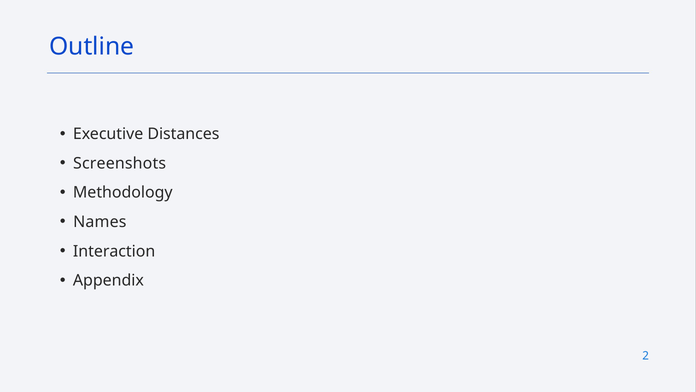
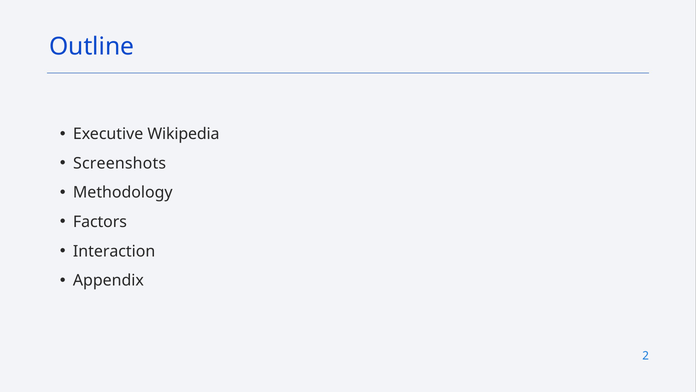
Distances: Distances -> Wikipedia
Names: Names -> Factors
